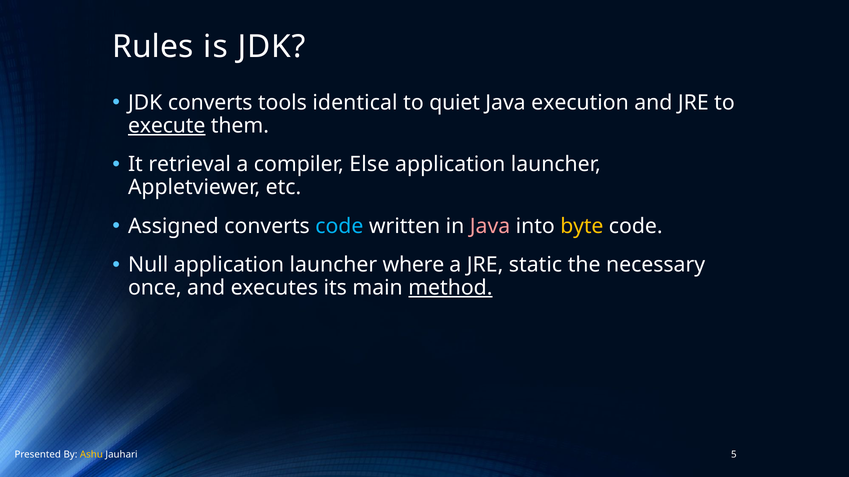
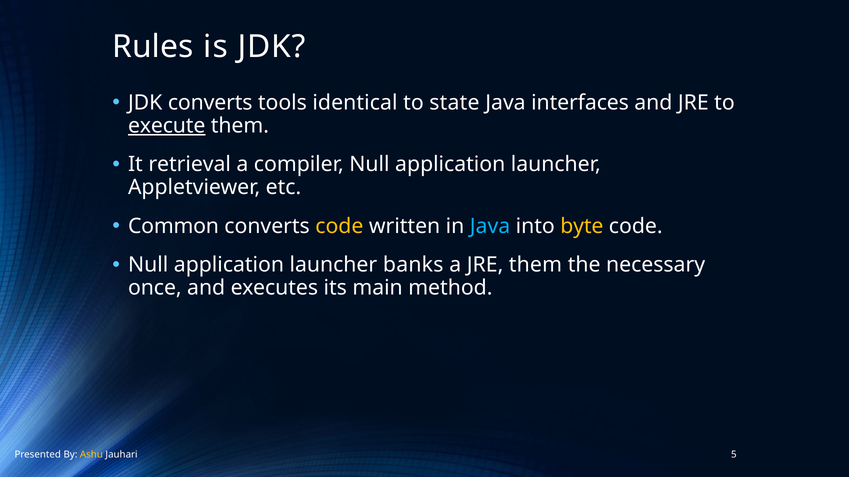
quiet: quiet -> state
execution: execution -> interfaces
compiler Else: Else -> Null
Assigned: Assigned -> Common
code at (339, 226) colour: light blue -> yellow
Java at (490, 226) colour: pink -> light blue
where: where -> banks
JRE static: static -> them
method underline: present -> none
